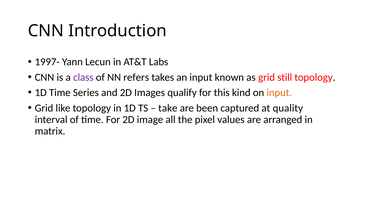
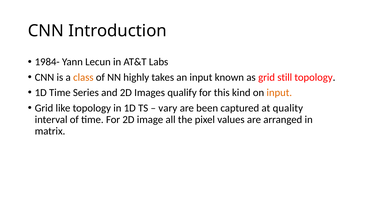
1997-: 1997- -> 1984-
class colour: purple -> orange
refers: refers -> highly
take: take -> vary
